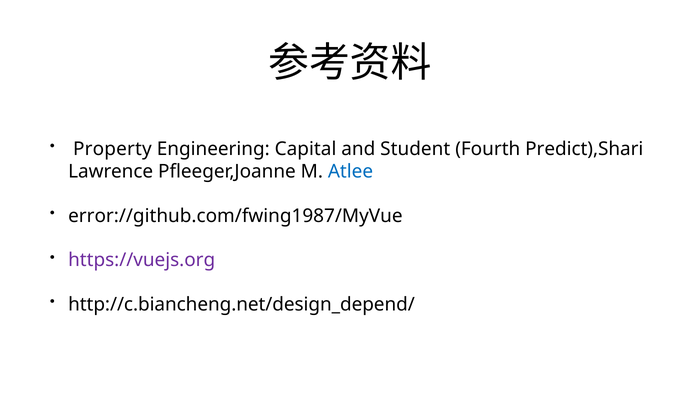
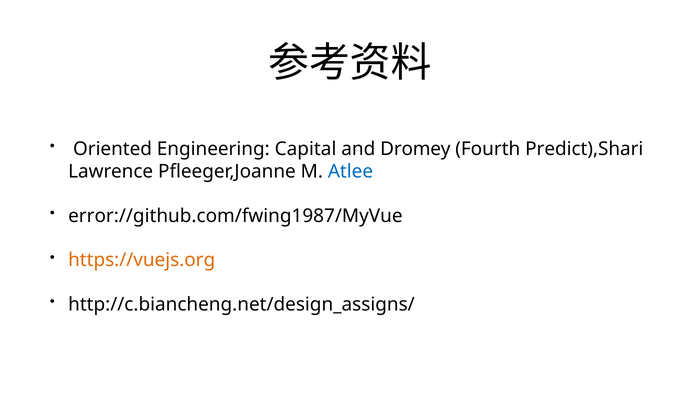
Property: Property -> Oriented
Student: Student -> Dromey
https://vuejs.org colour: purple -> orange
http://c.biancheng.net/design_depend/: http://c.biancheng.net/design_depend/ -> http://c.biancheng.net/design_assigns/
